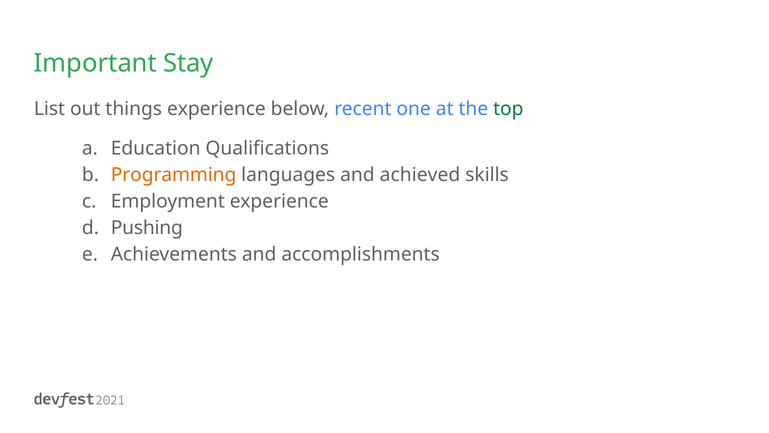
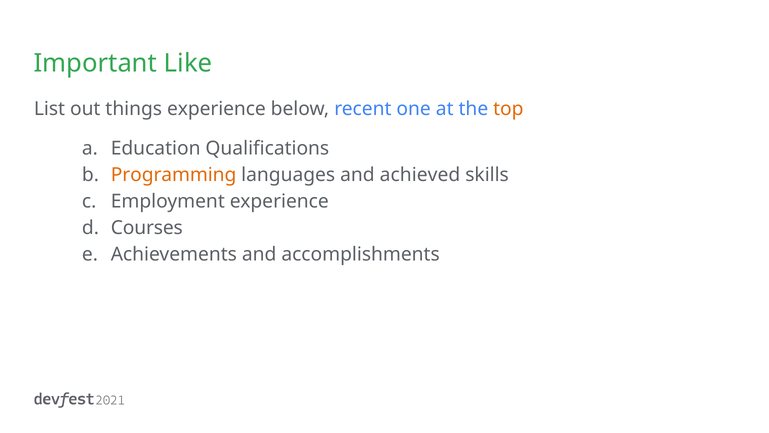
Stay: Stay -> Like
top colour: green -> orange
Pushing: Pushing -> Courses
